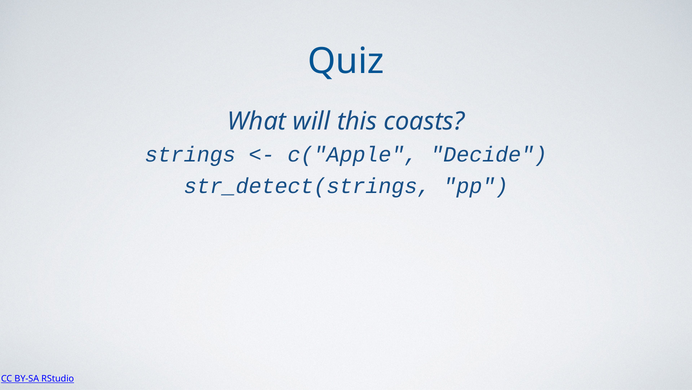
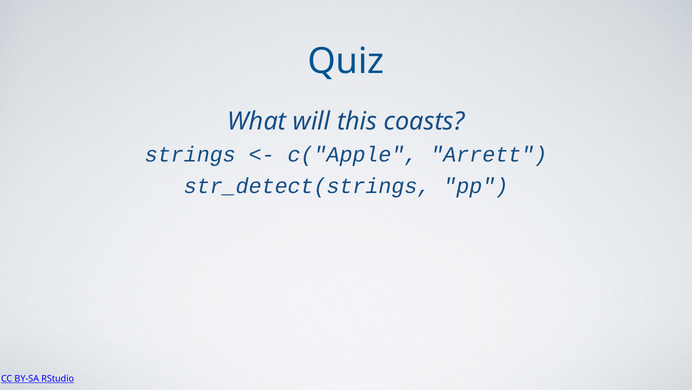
Decide: Decide -> Arrett
